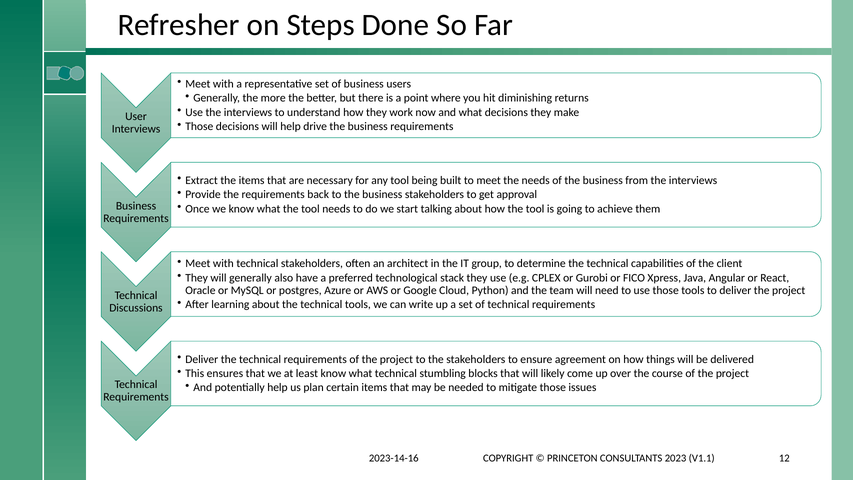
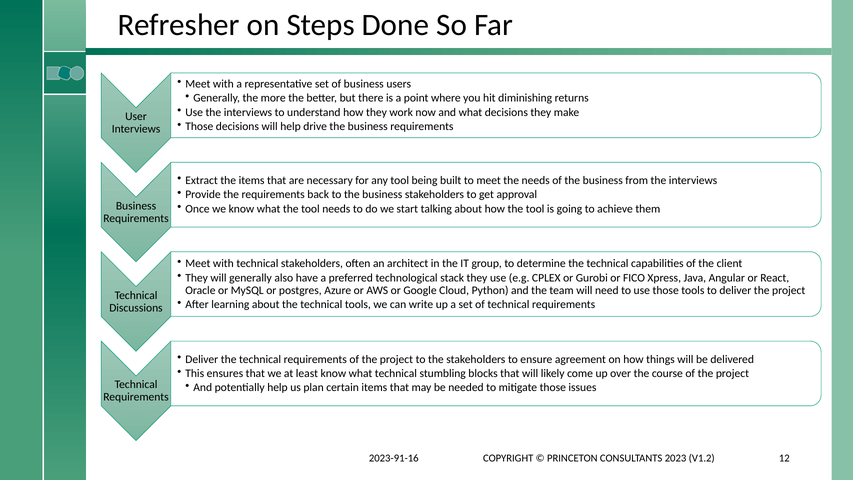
V1.1: V1.1 -> V1.2
2023-14-16: 2023-14-16 -> 2023-91-16
